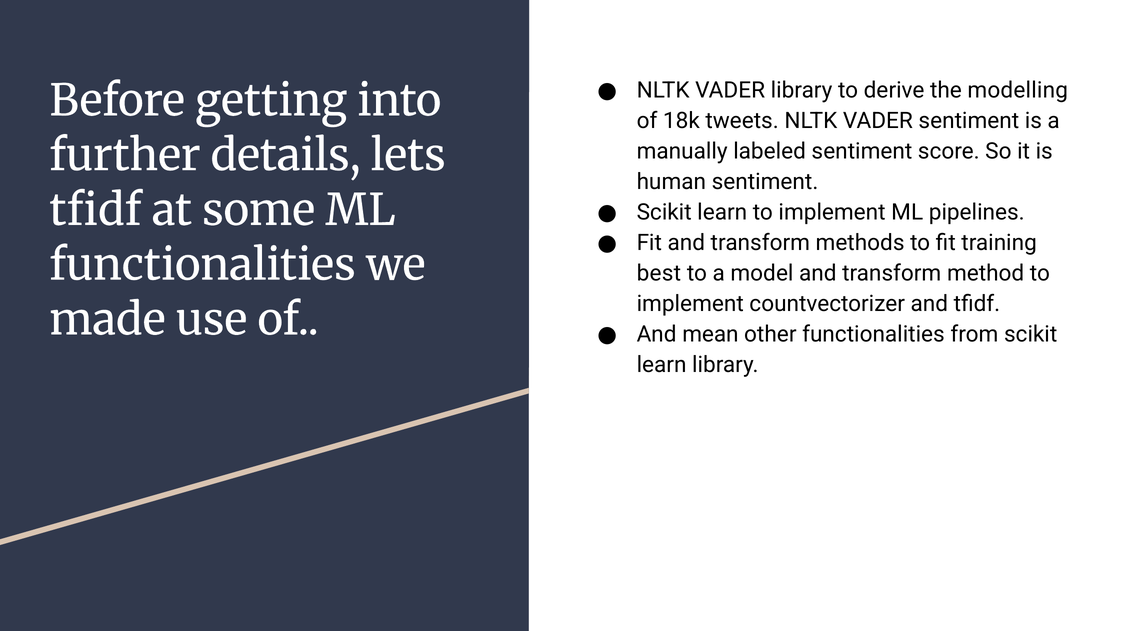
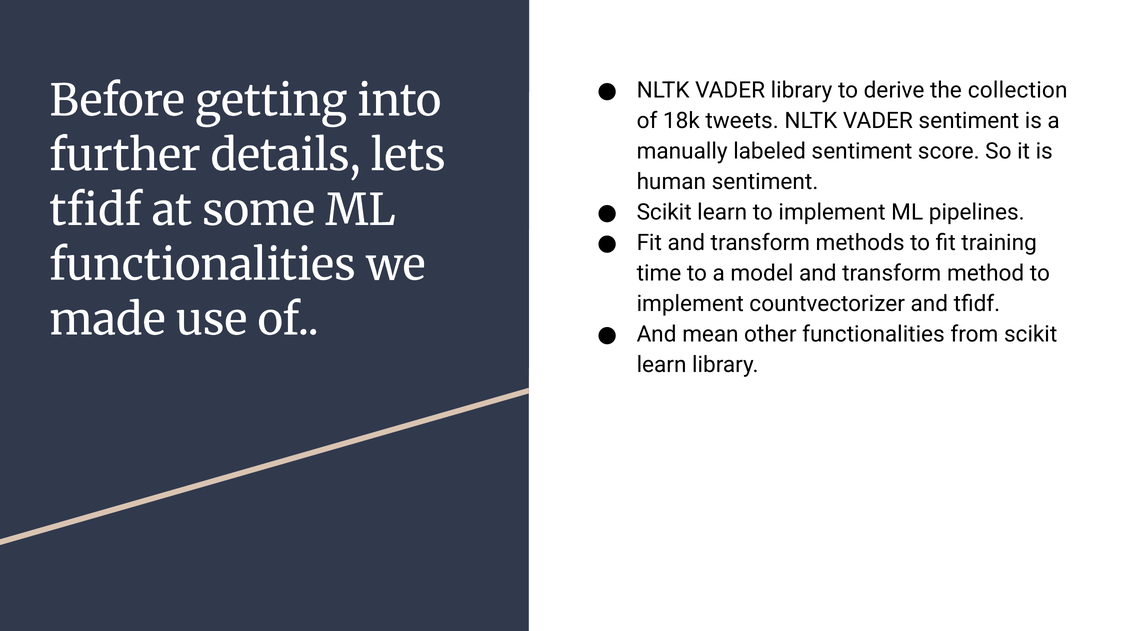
modelling: modelling -> collection
best: best -> time
